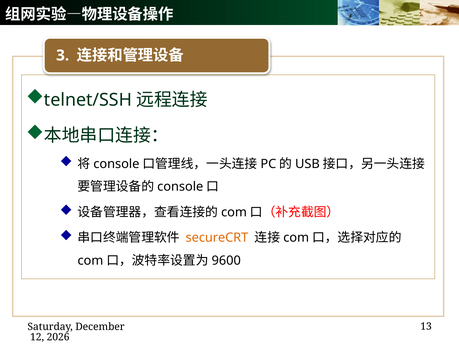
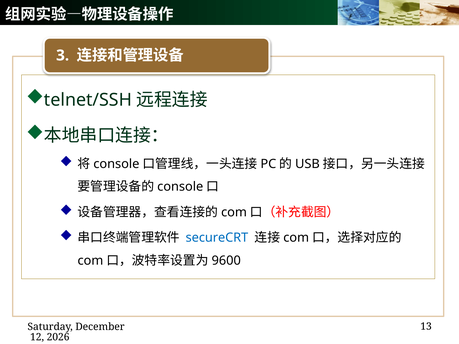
secureCRT colour: orange -> blue
